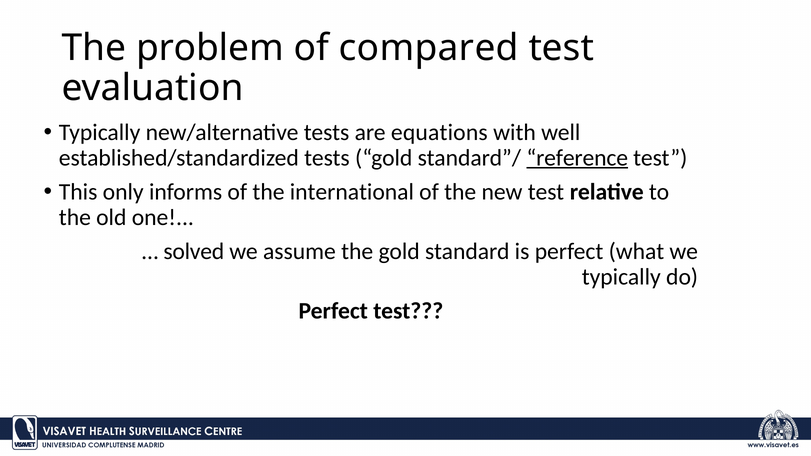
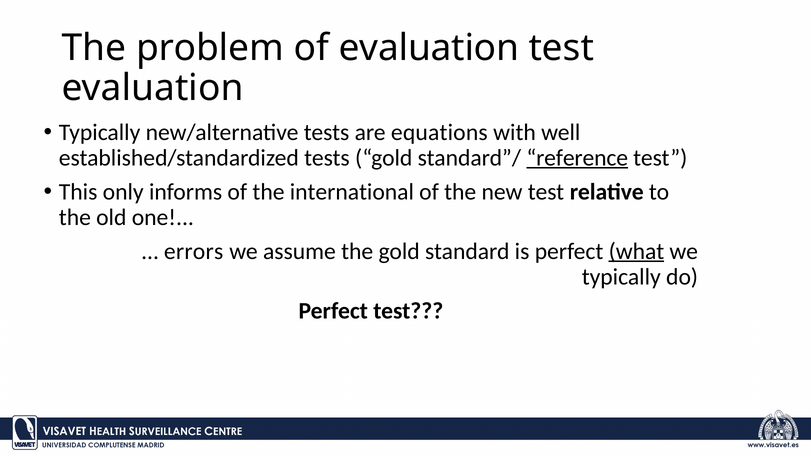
of compared: compared -> evaluation
solved: solved -> errors
what underline: none -> present
